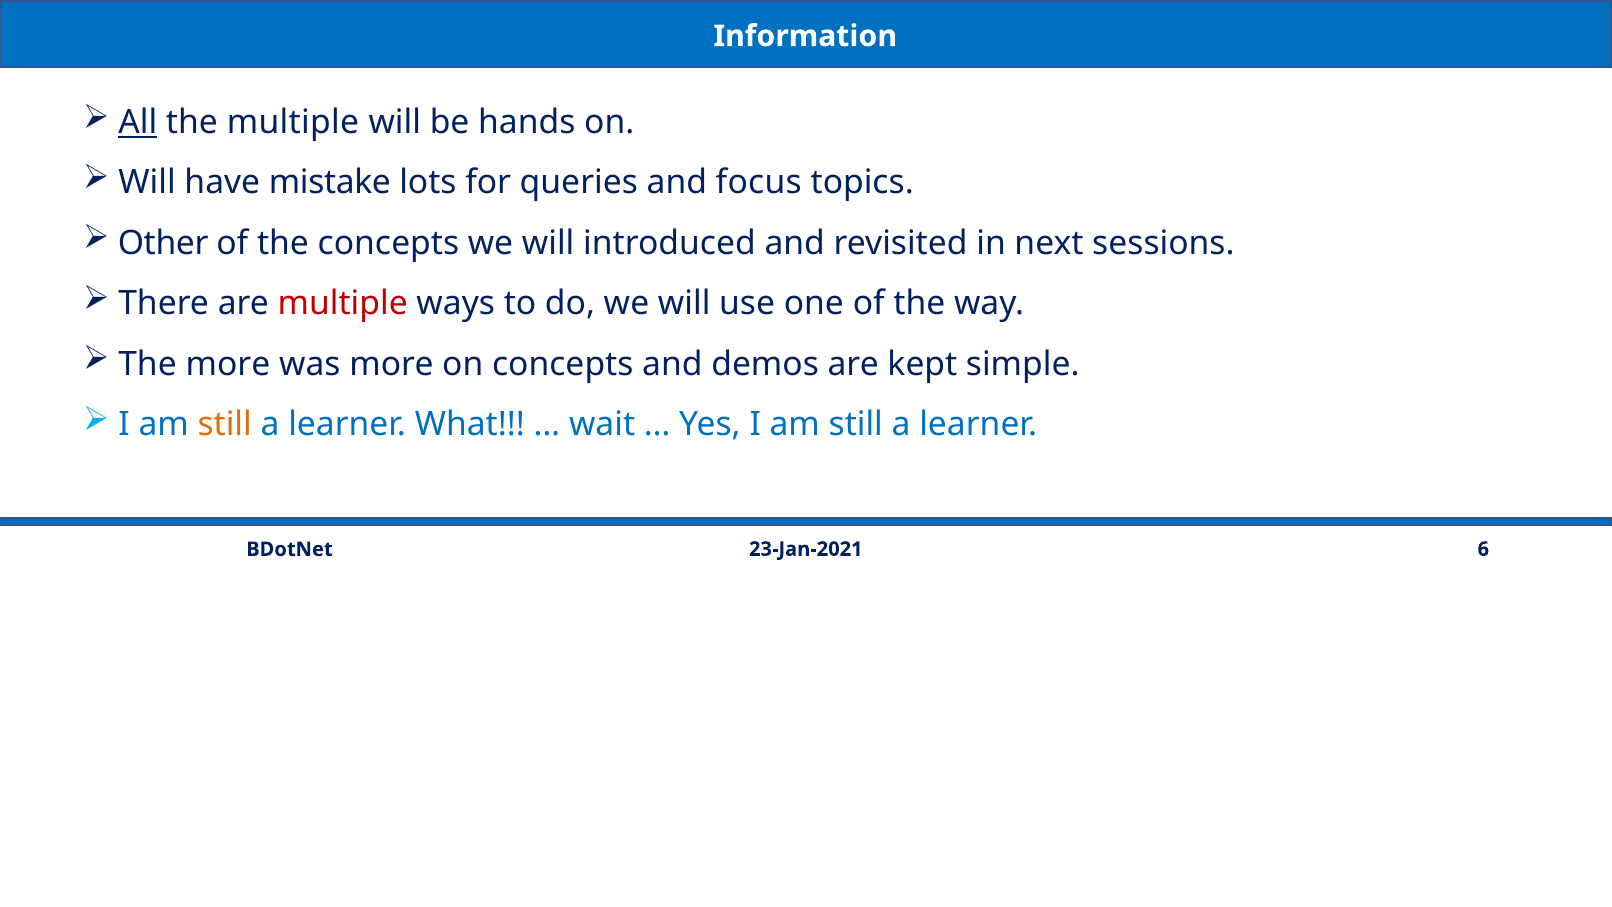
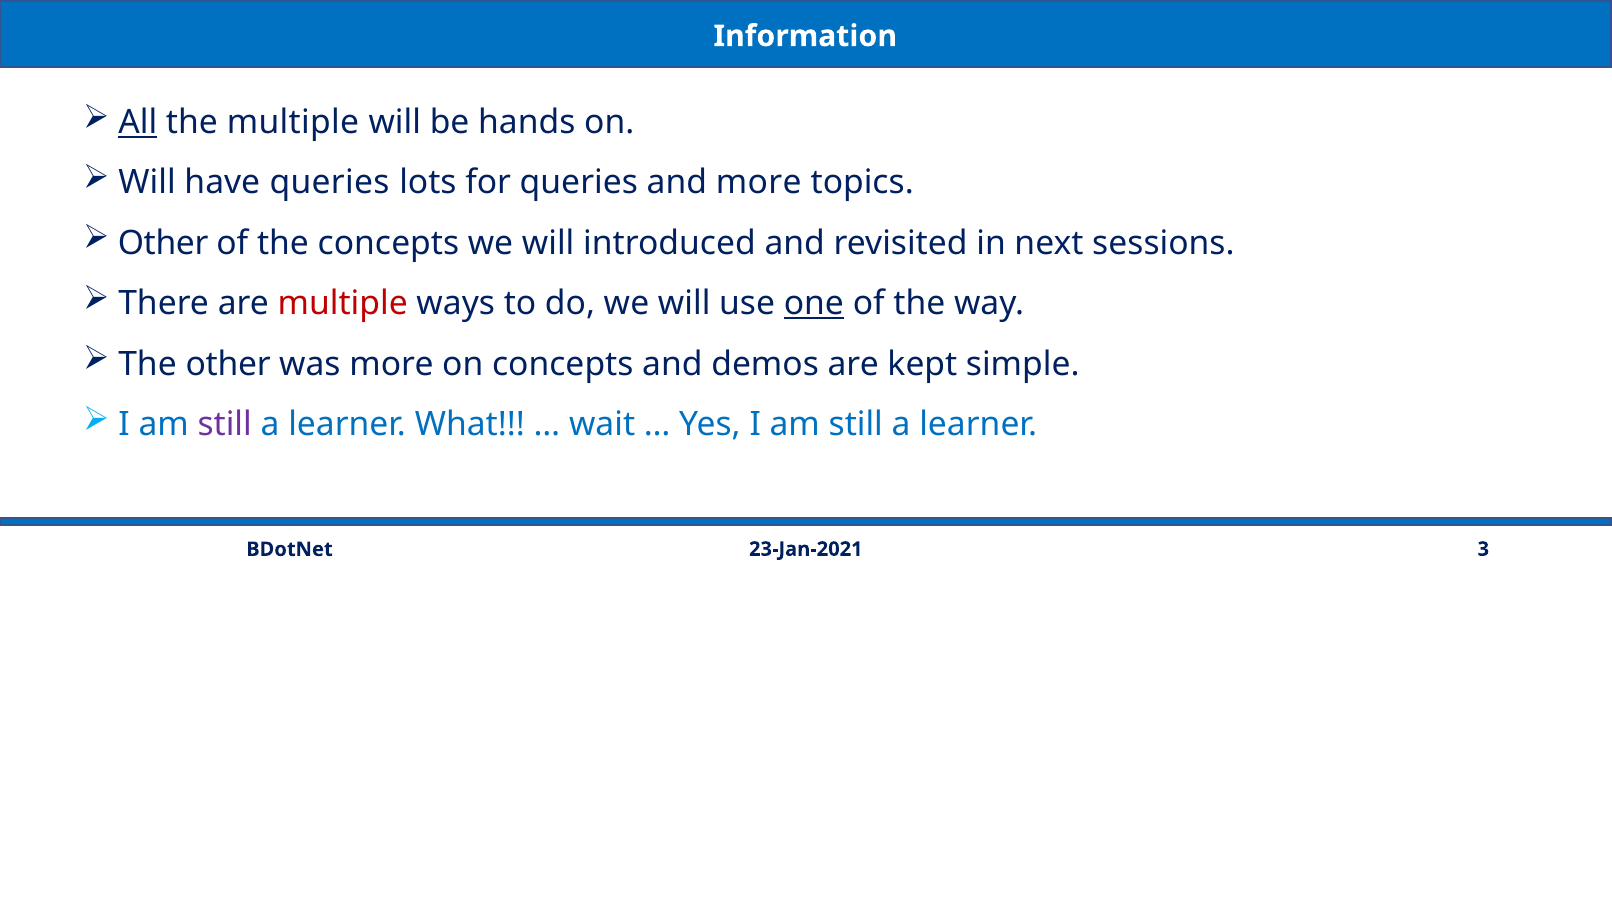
have mistake: mistake -> queries
and focus: focus -> more
one underline: none -> present
The more: more -> other
still at (225, 425) colour: orange -> purple
6: 6 -> 3
